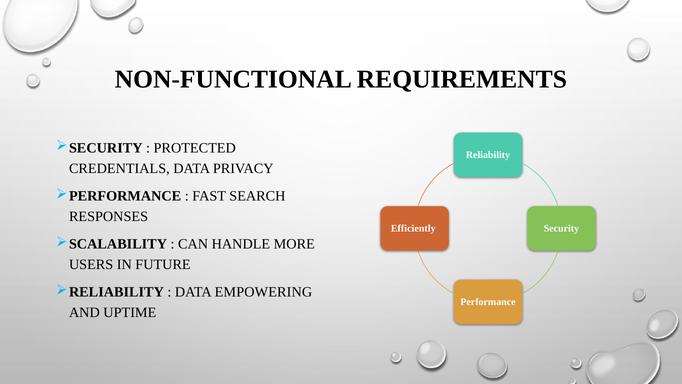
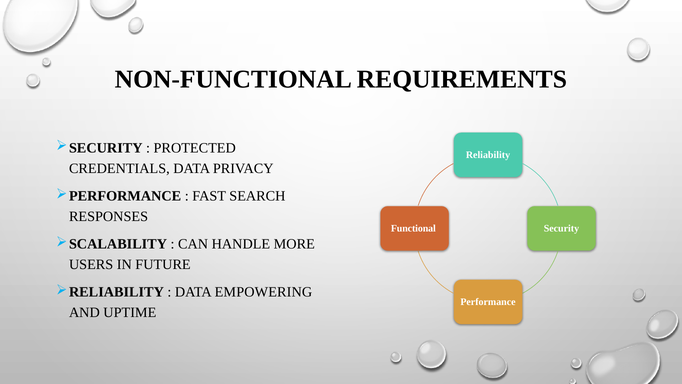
Efficiently: Efficiently -> Functional
